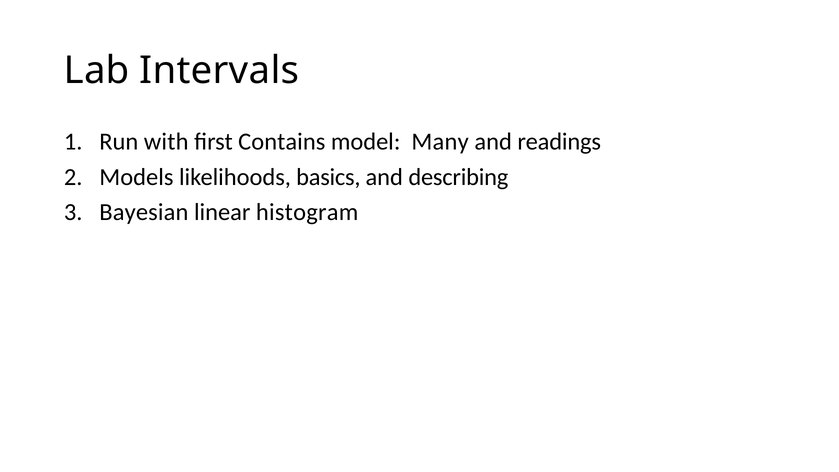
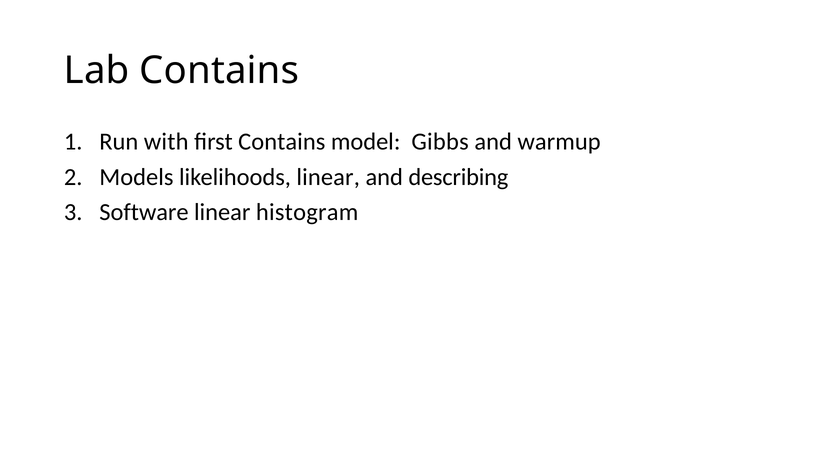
Lab Intervals: Intervals -> Contains
Many: Many -> Gibbs
readings: readings -> warmup
likelihoods basics: basics -> linear
Bayesian: Bayesian -> Software
